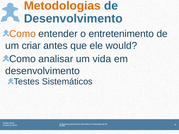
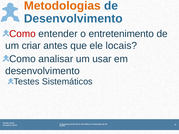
Como at (22, 34) colour: orange -> red
would: would -> locais
vida: vida -> usar
